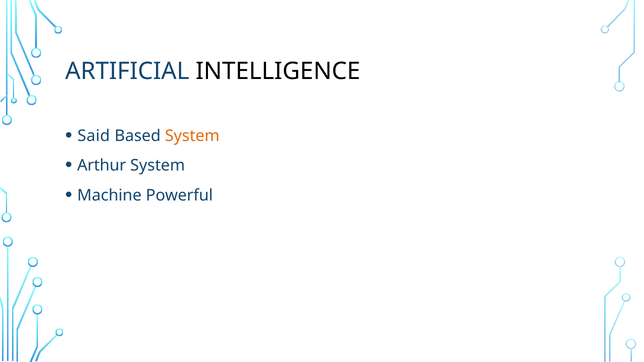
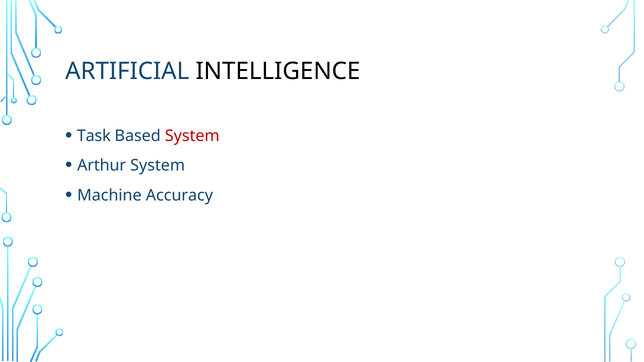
Said: Said -> Task
System at (192, 136) colour: orange -> red
Powerful: Powerful -> Accuracy
